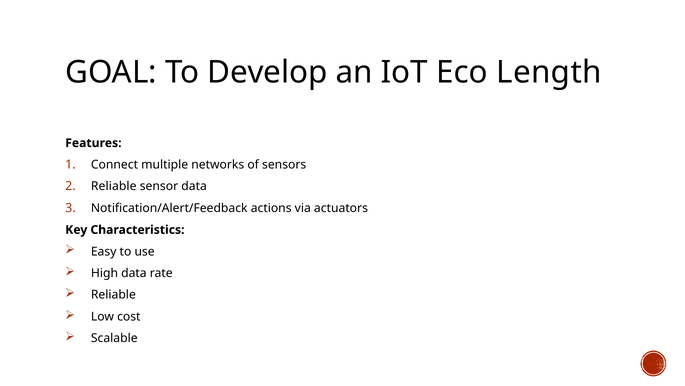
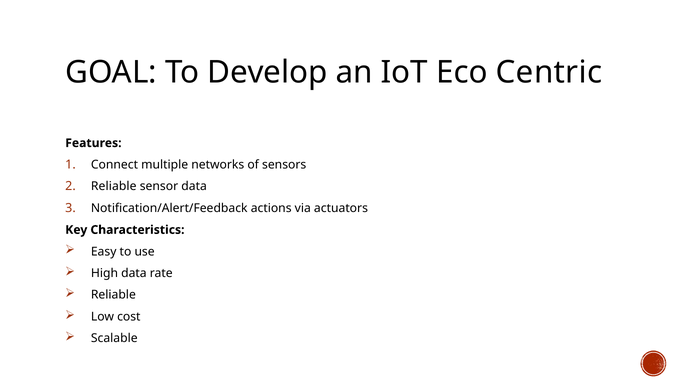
Length: Length -> Centric
